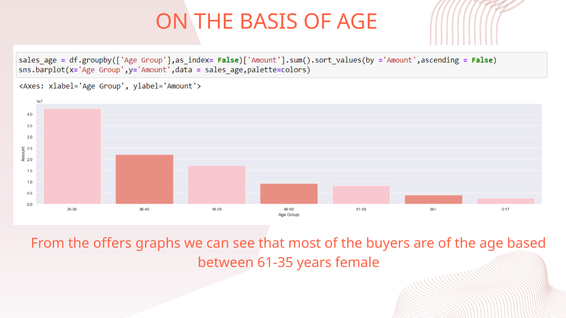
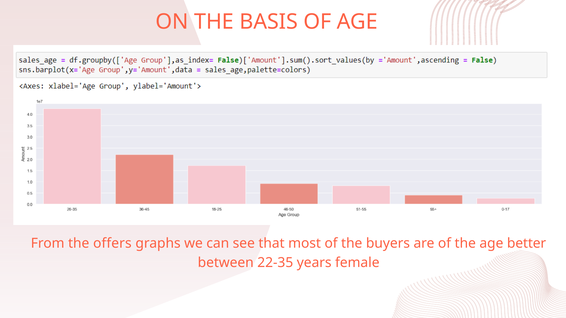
based: based -> better
61-35: 61-35 -> 22-35
